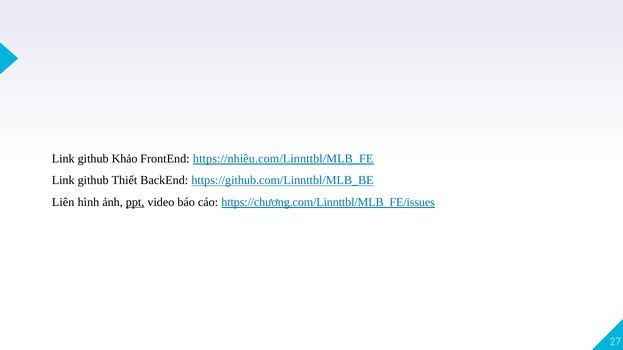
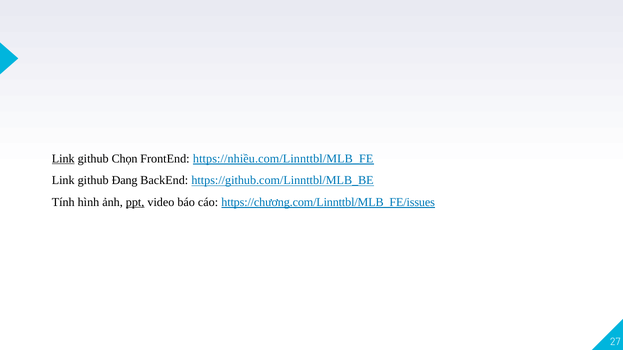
Link at (63, 159) underline: none -> present
Khảo: Khảo -> Chọn
Thiết: Thiết -> Đang
Liên: Liên -> Tính
